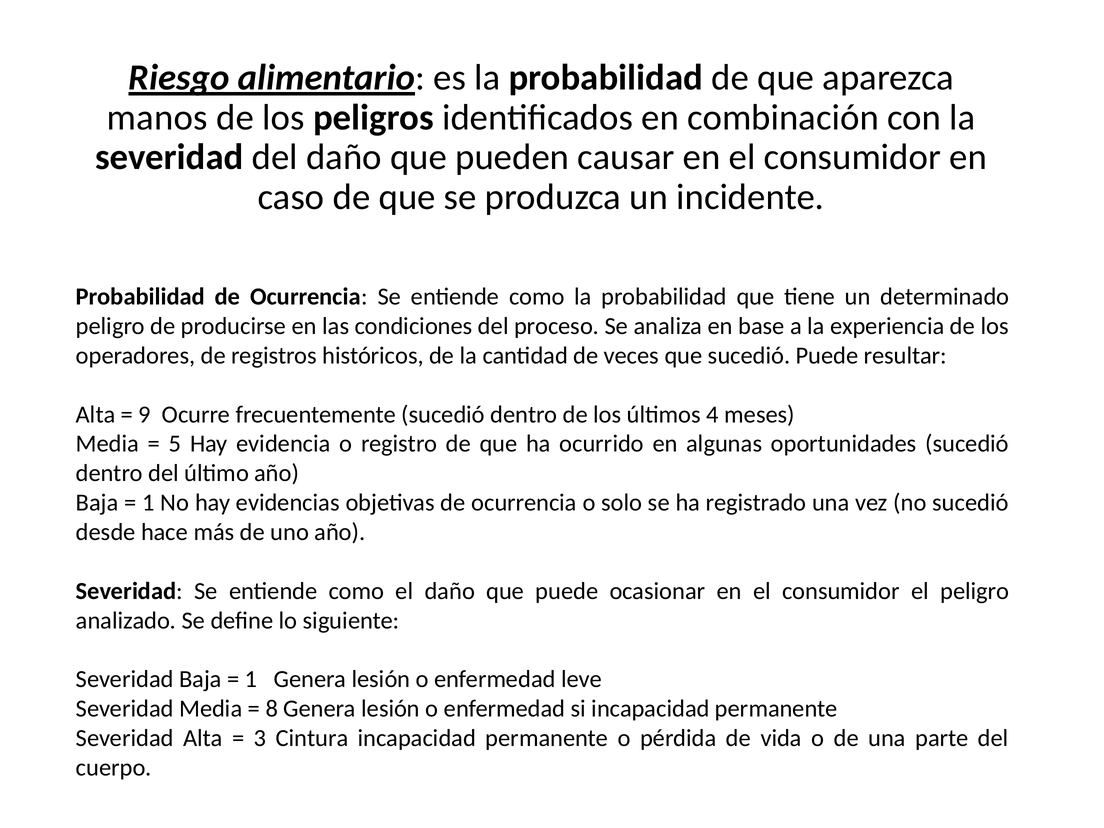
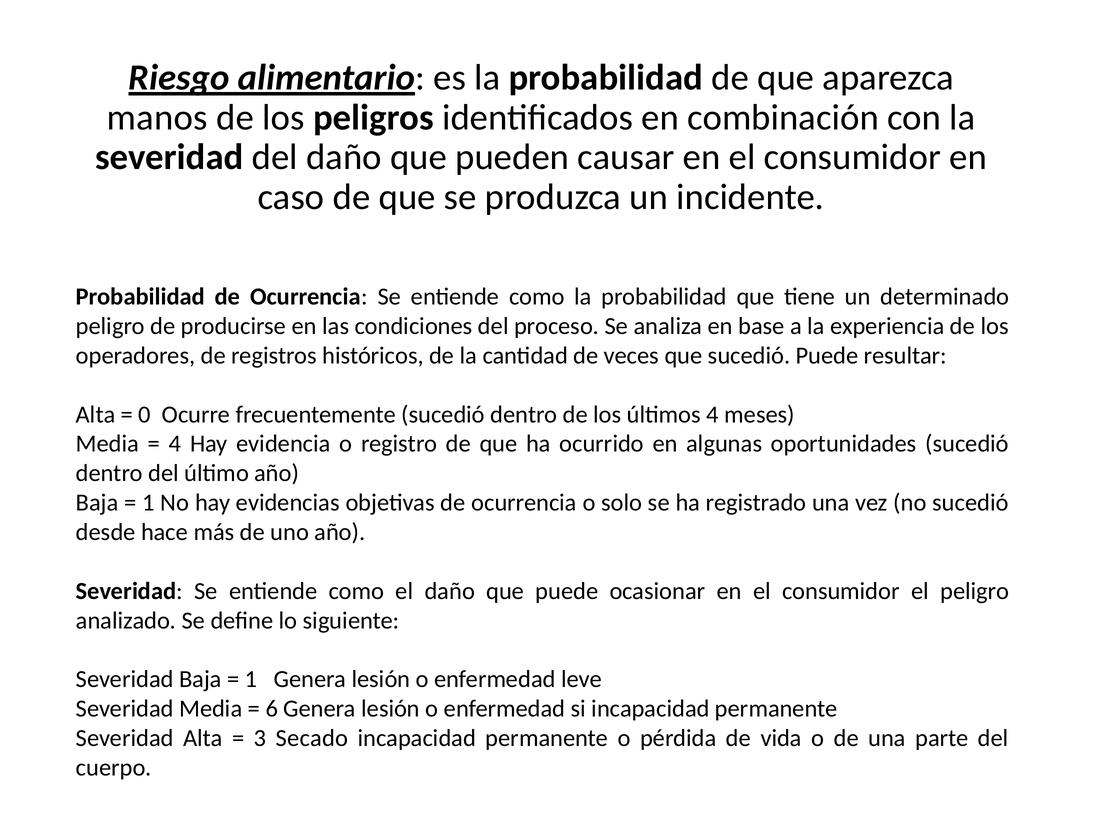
9: 9 -> 0
5 at (175, 444): 5 -> 4
8: 8 -> 6
Cintura: Cintura -> Secado
